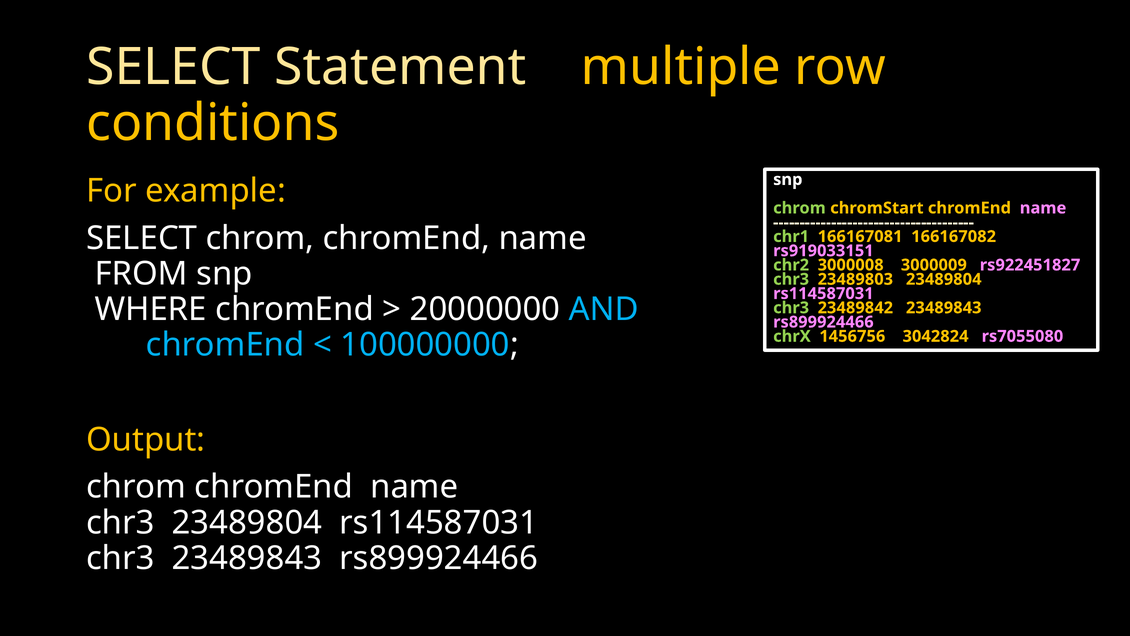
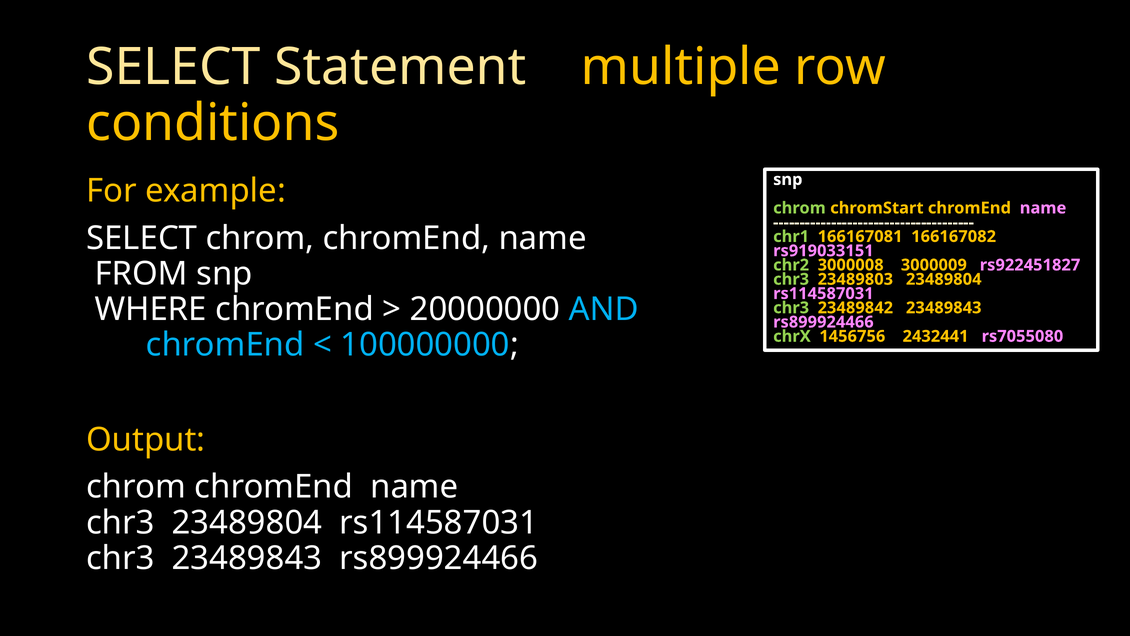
3042824: 3042824 -> 2432441
